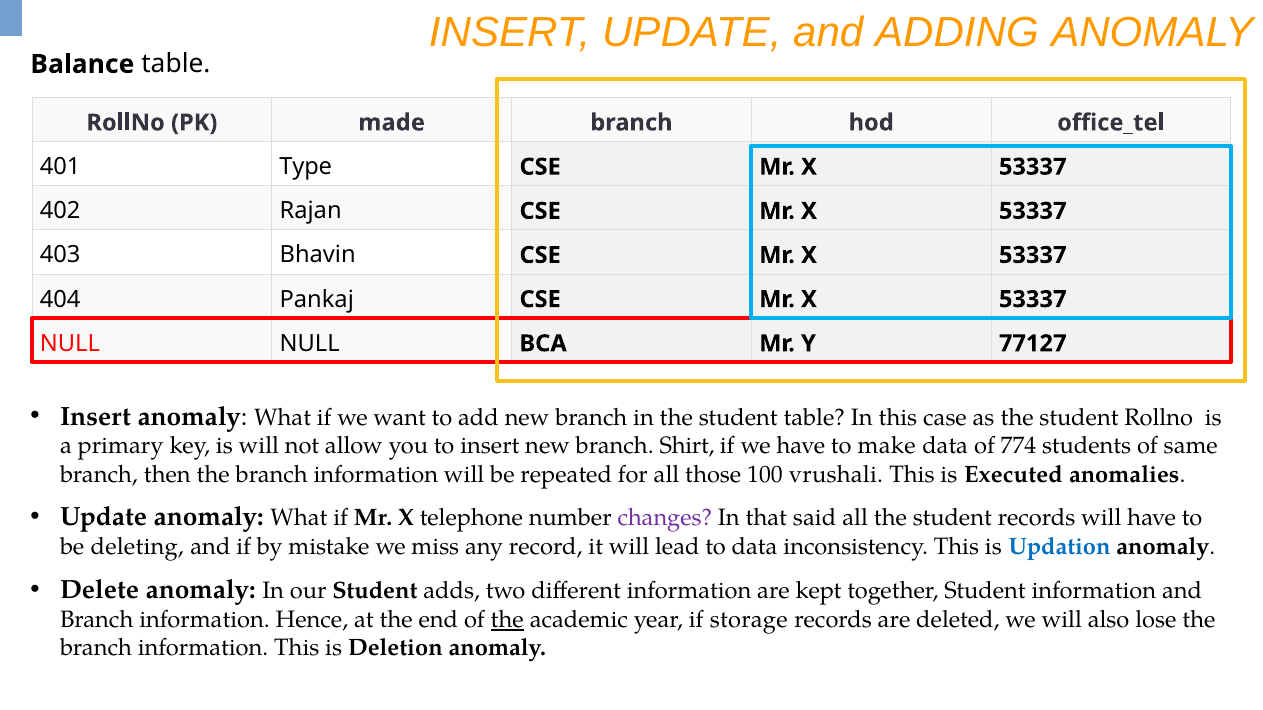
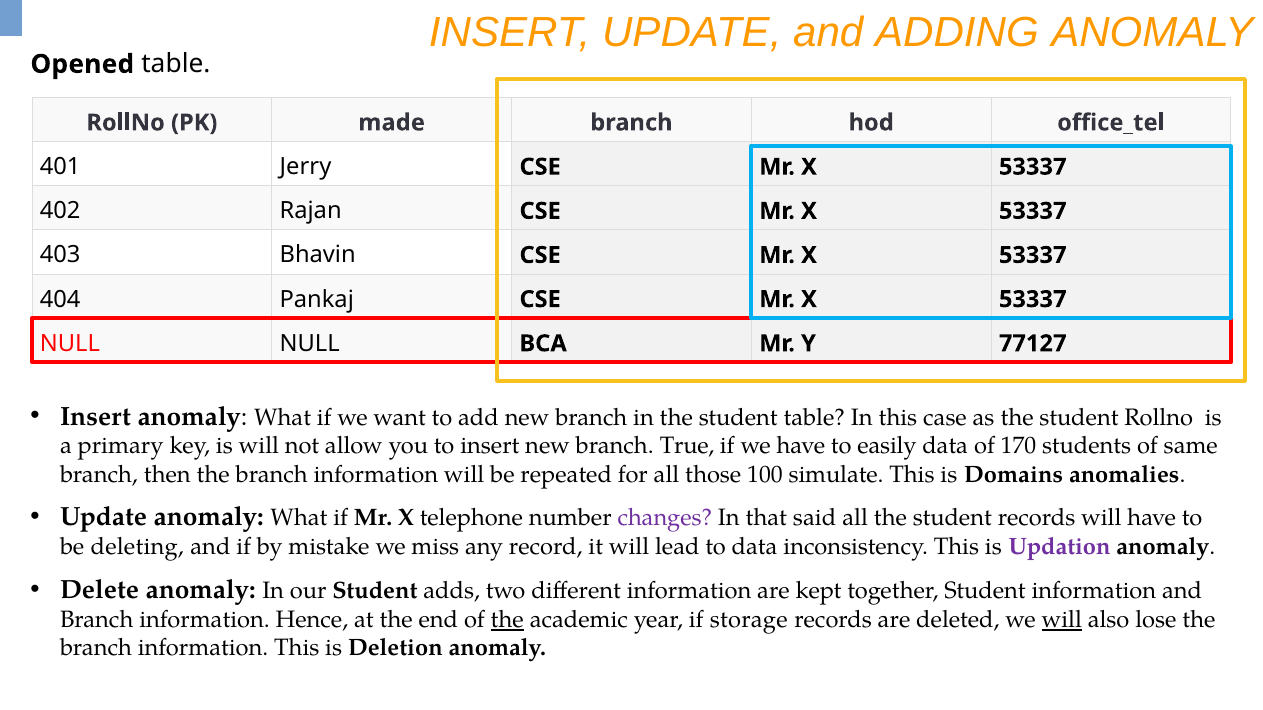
Balance: Balance -> Opened
Type: Type -> Jerry
Shirt: Shirt -> True
make: make -> easily
774: 774 -> 170
vrushali: vrushali -> simulate
Executed: Executed -> Domains
Updation colour: blue -> purple
will at (1062, 620) underline: none -> present
